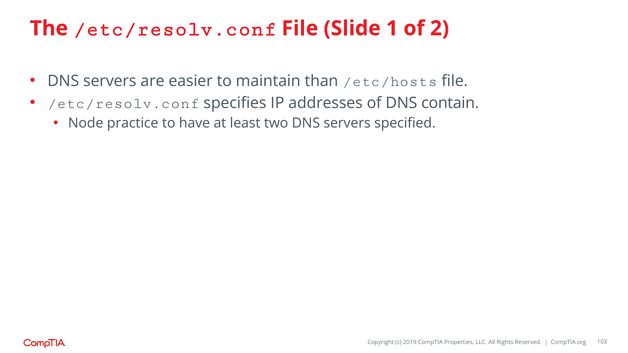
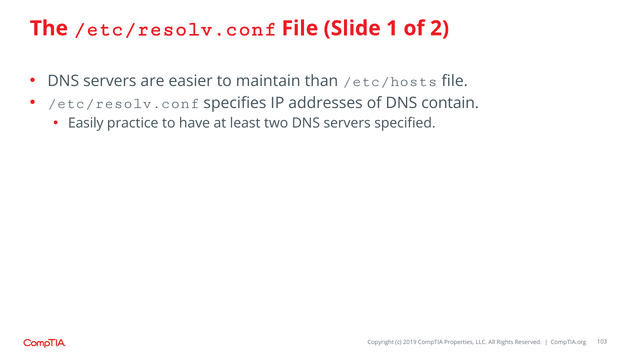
Node: Node -> Easily
